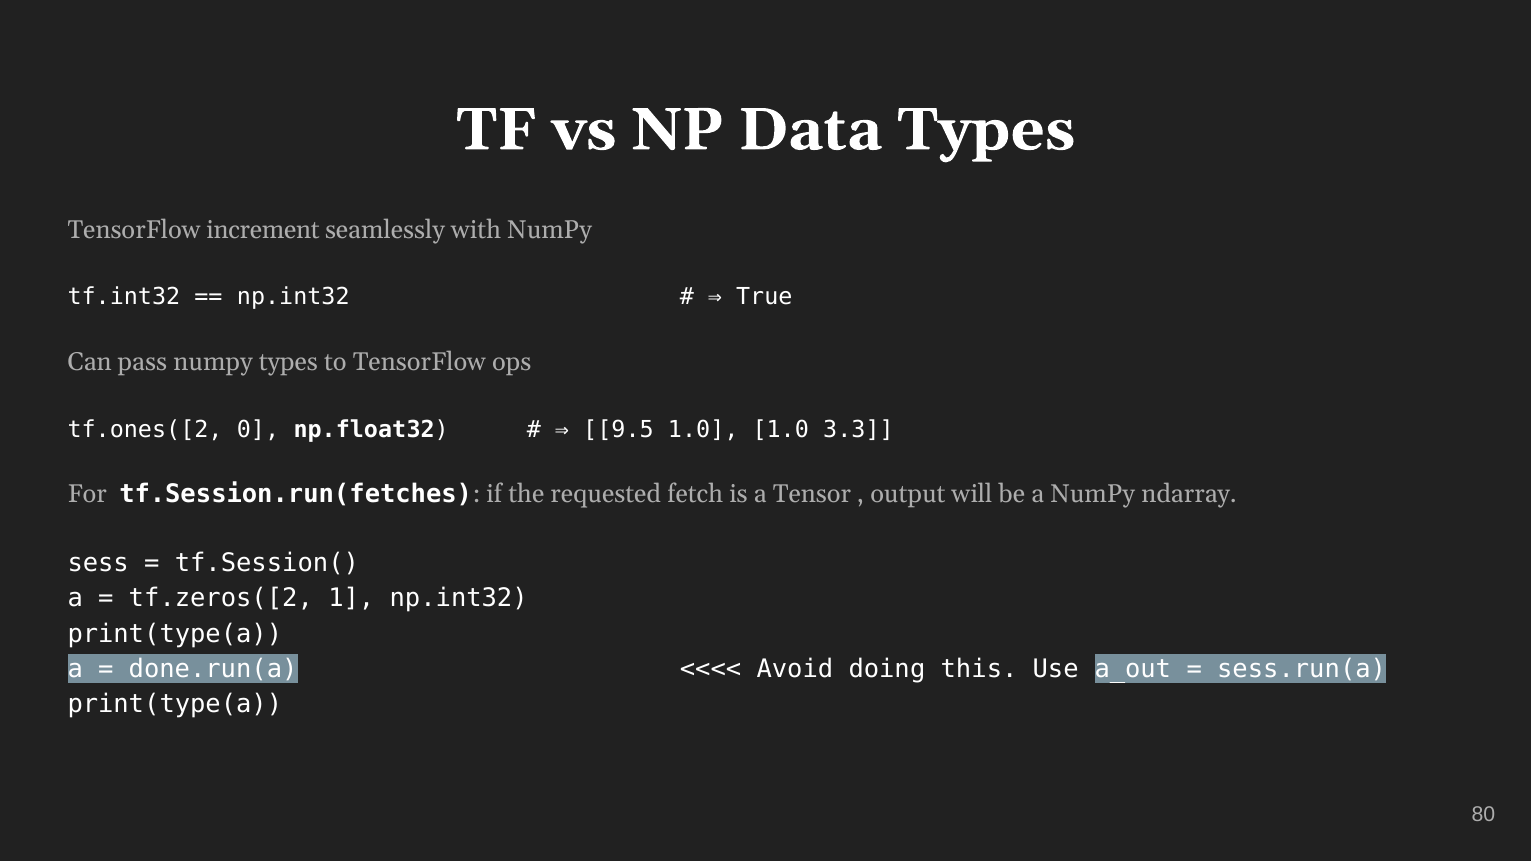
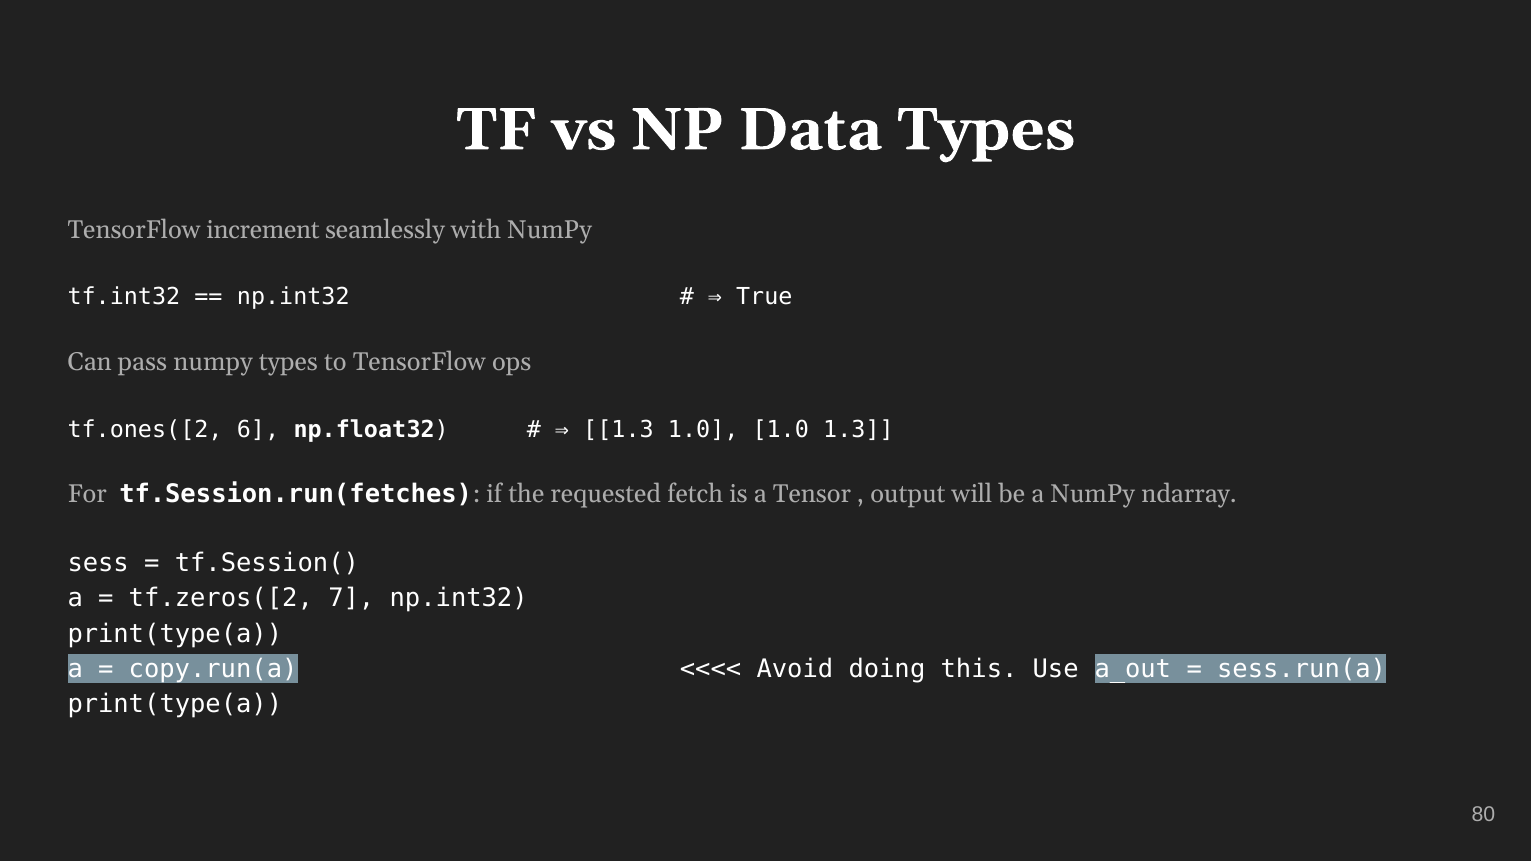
0: 0 -> 6
9.5 at (618, 429): 9.5 -> 1.3
1.0 3.3: 3.3 -> 1.3
1: 1 -> 7
done.run(a: done.run(a -> copy.run(a
